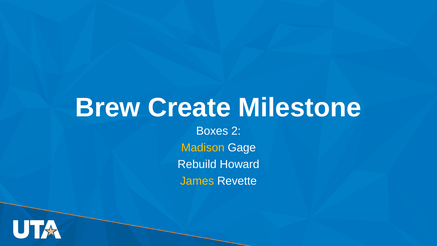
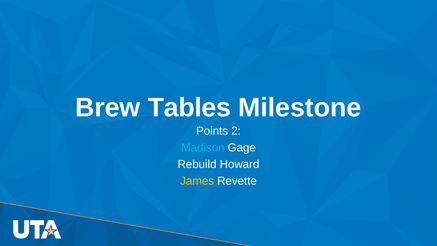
Create: Create -> Tables
Boxes: Boxes -> Points
Madison colour: yellow -> light blue
